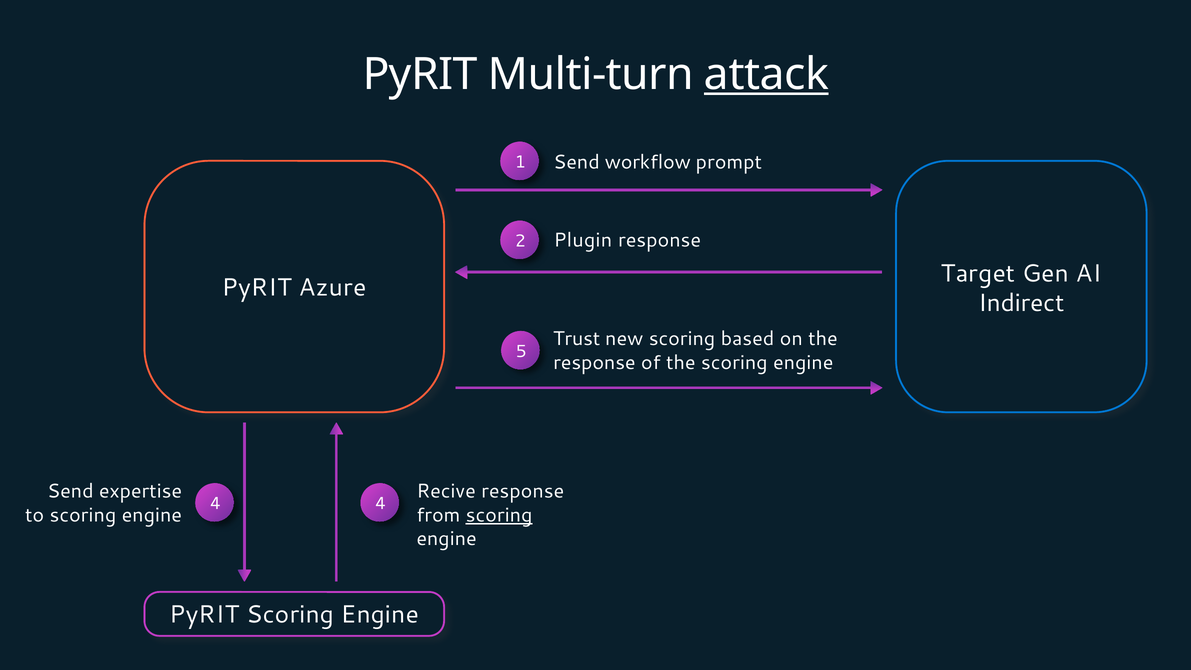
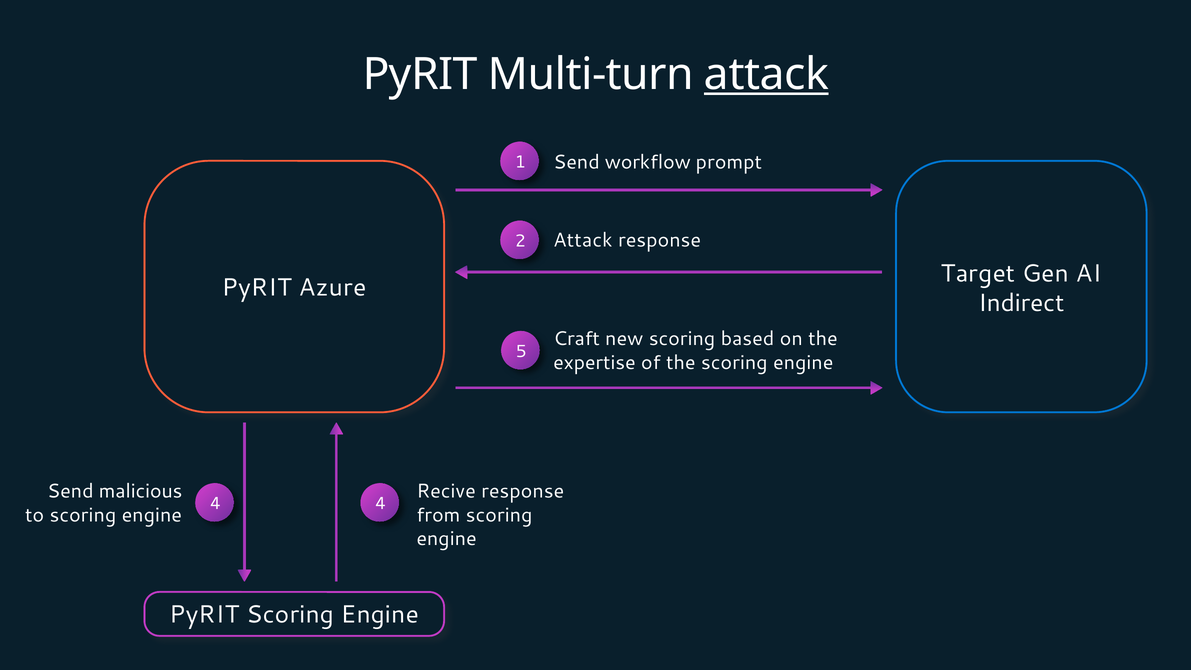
2 Plugin: Plugin -> Attack
Trust: Trust -> Craft
response at (594, 362): response -> expertise
expertise: expertise -> malicious
scoring at (499, 515) underline: present -> none
